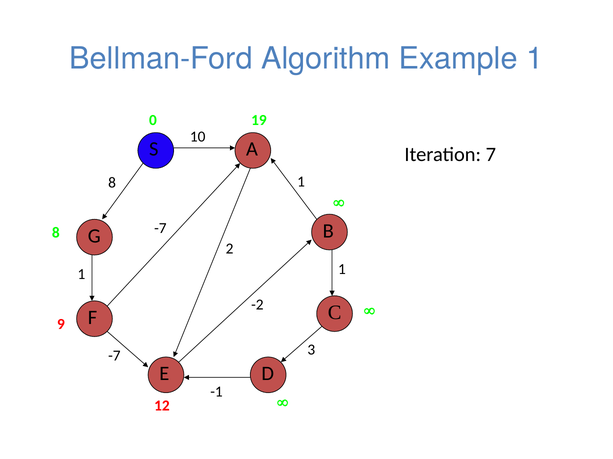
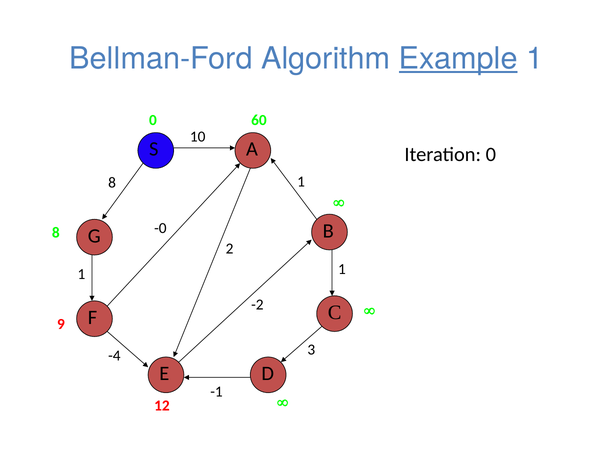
Example underline: none -> present
19: 19 -> 60
Iteration 7: 7 -> 0
-7 at (160, 229): -7 -> -0
-7 at (114, 356): -7 -> -4
